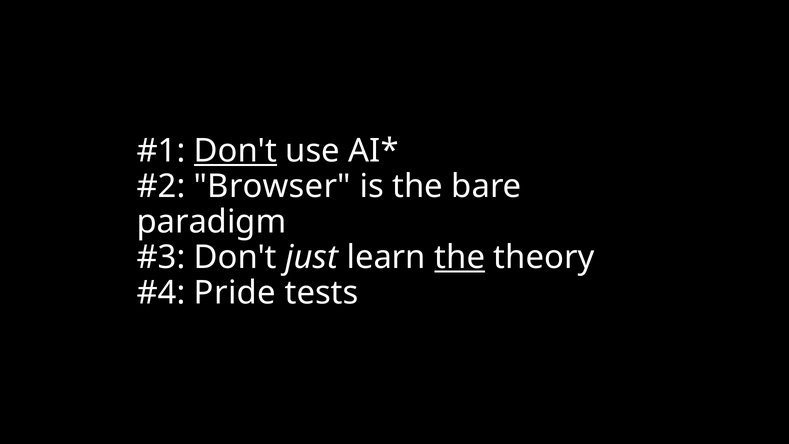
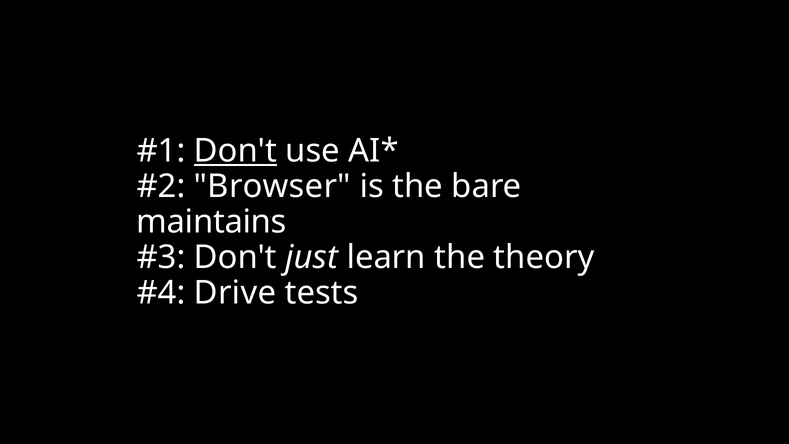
paradigm: paradigm -> maintains
the at (460, 257) underline: present -> none
Pride: Pride -> Drive
